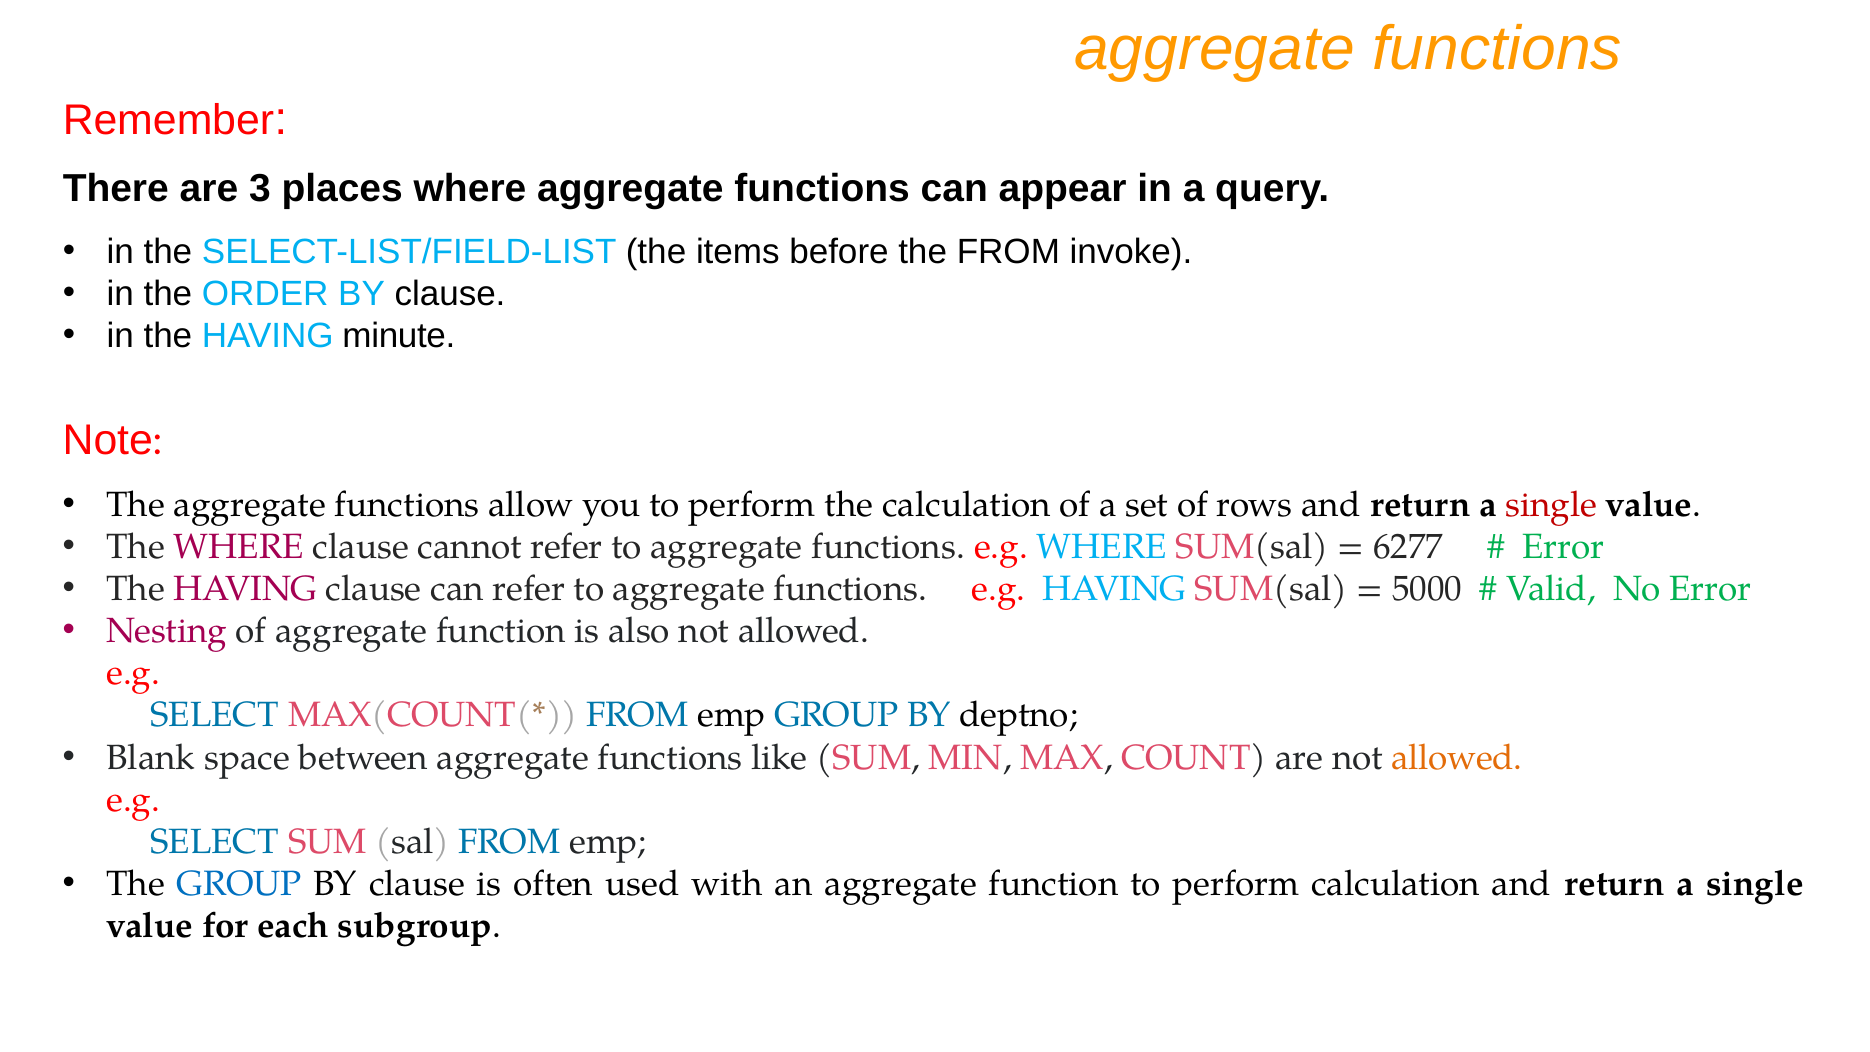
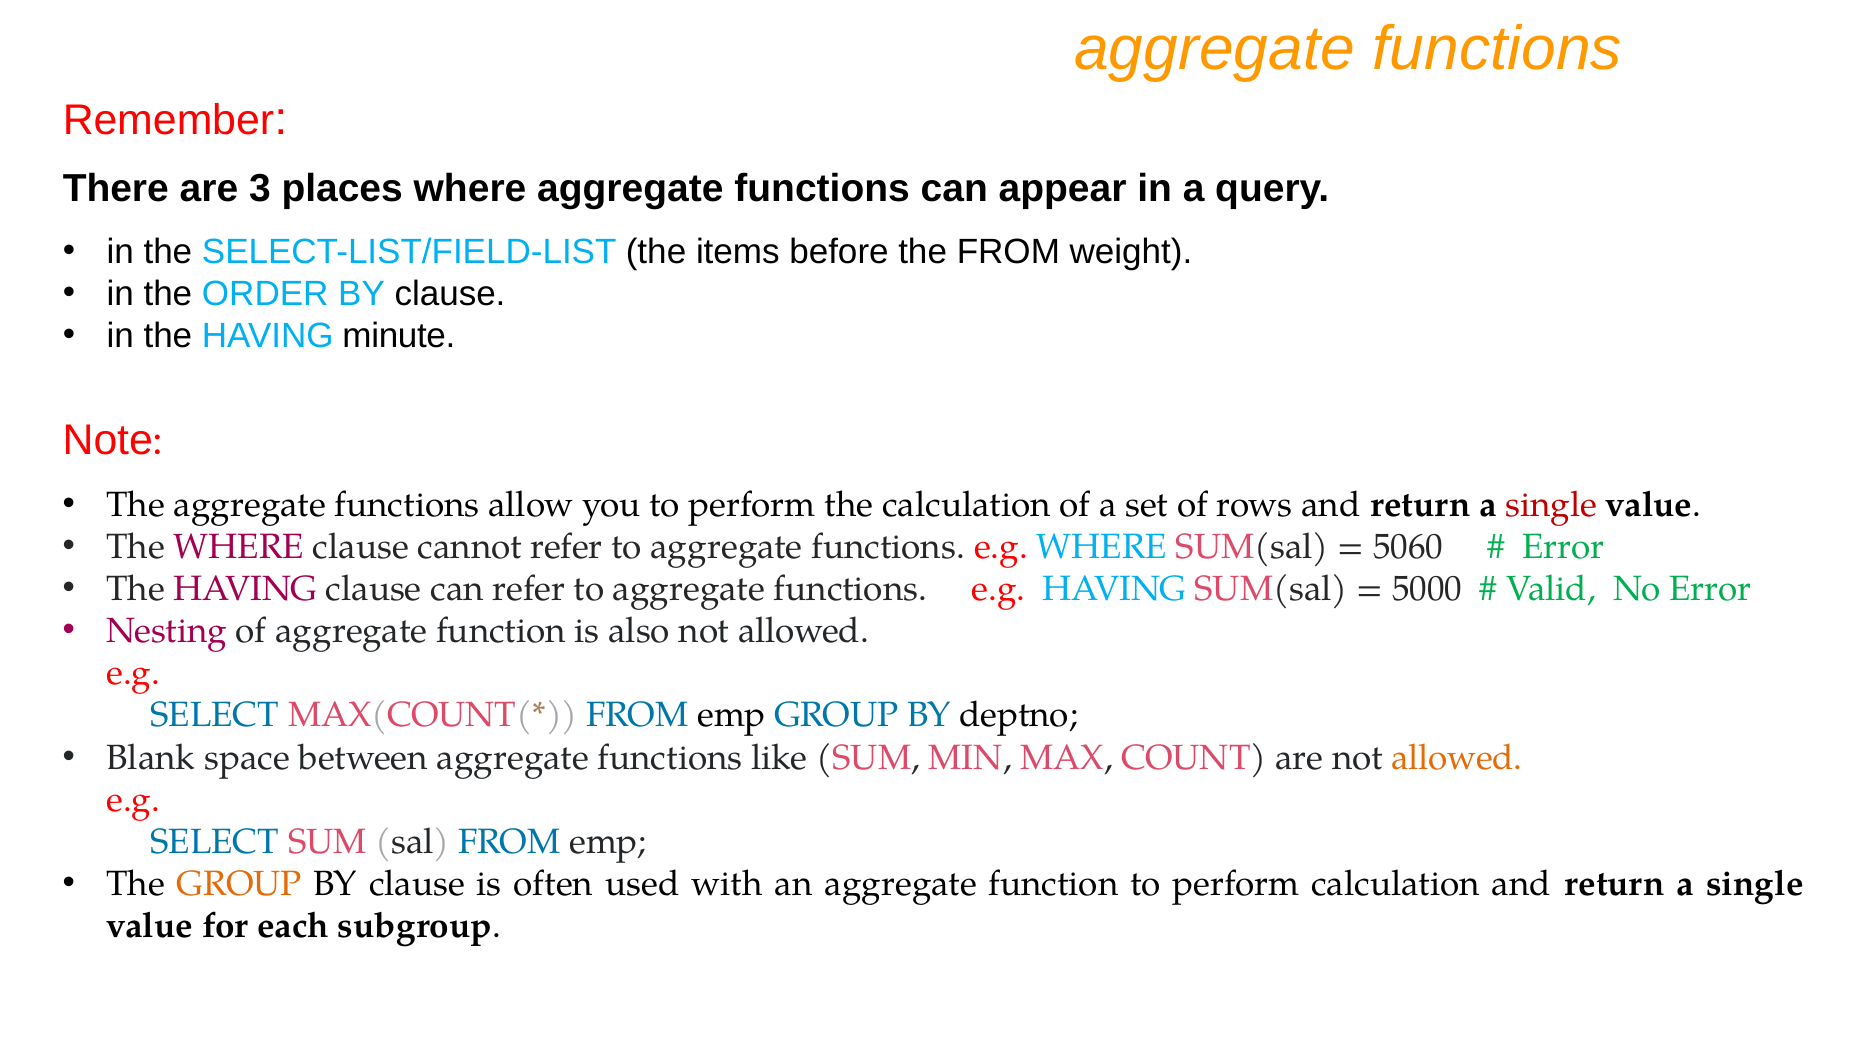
invoke: invoke -> weight
6277: 6277 -> 5060
GROUP at (239, 884) colour: blue -> orange
